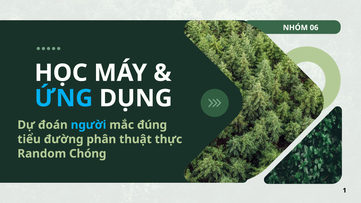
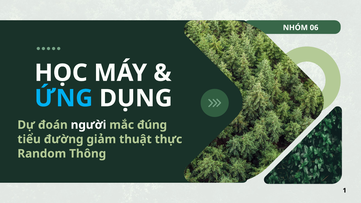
người colour: light blue -> white
phân: phân -> giảm
Chóng: Chóng -> Thông
